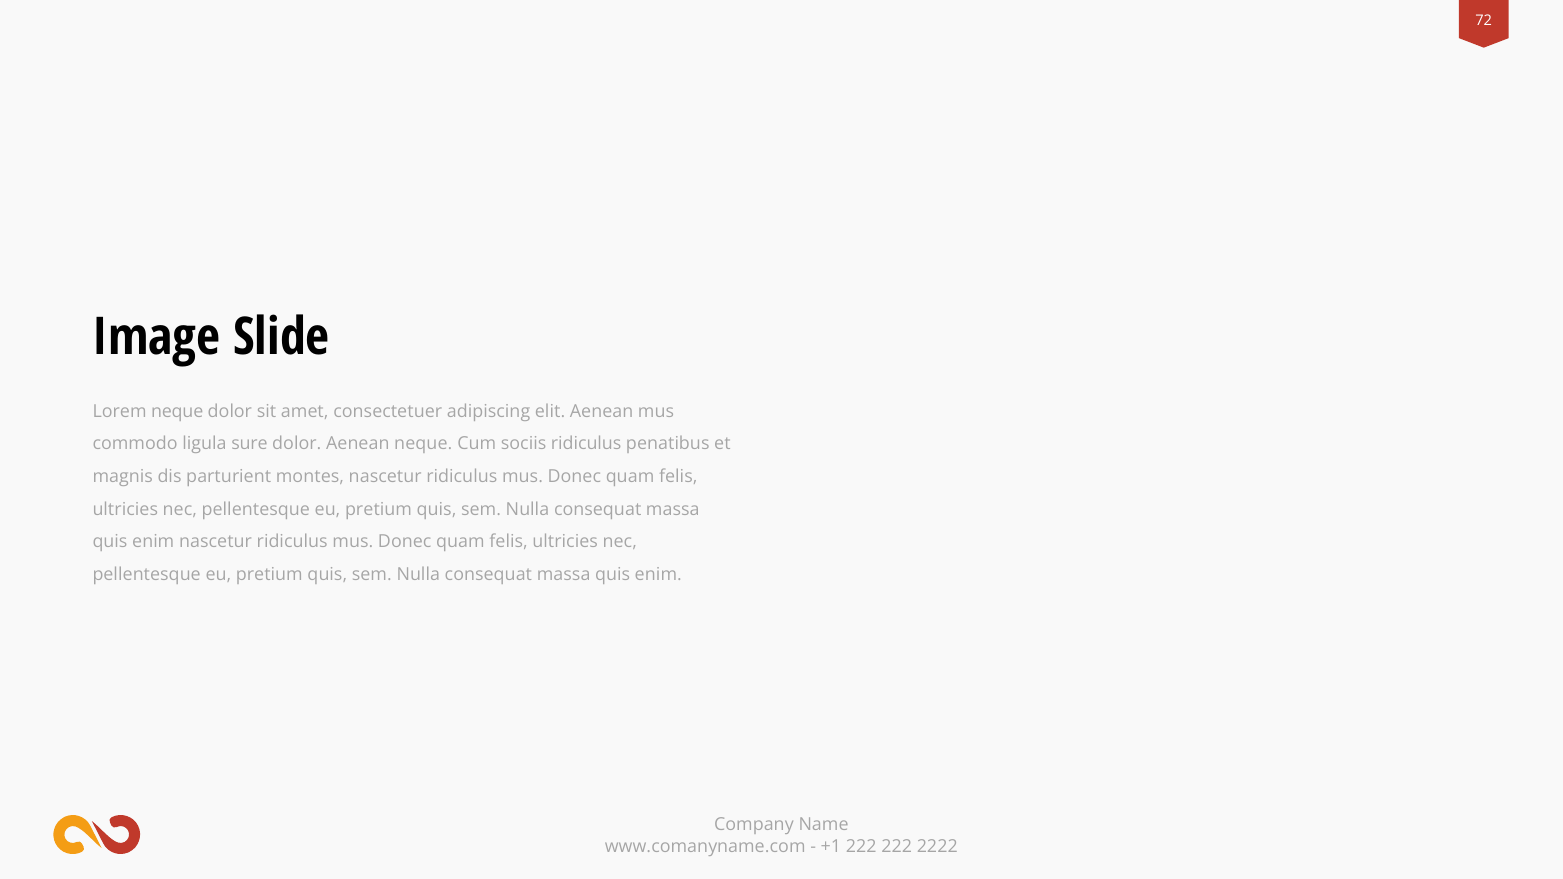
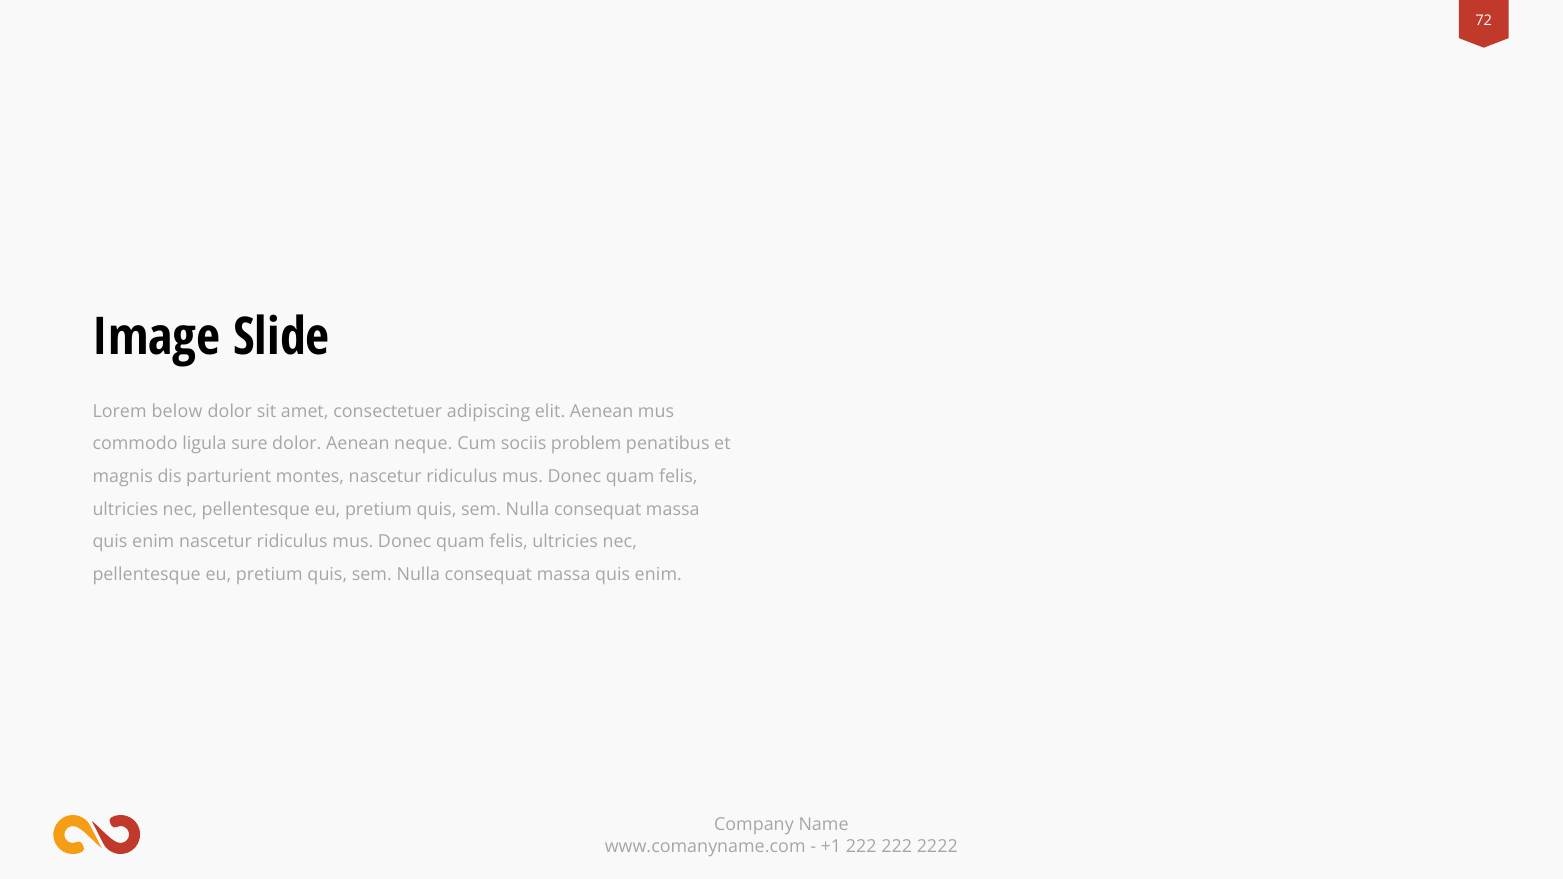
Lorem neque: neque -> below
sociis ridiculus: ridiculus -> problem
